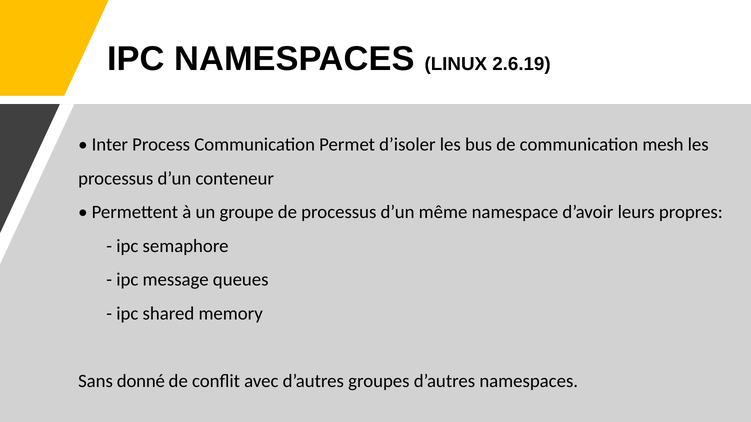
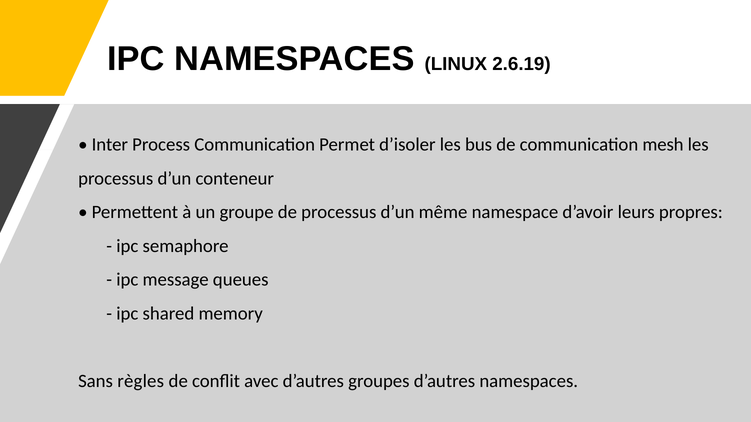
donné: donné -> règles
